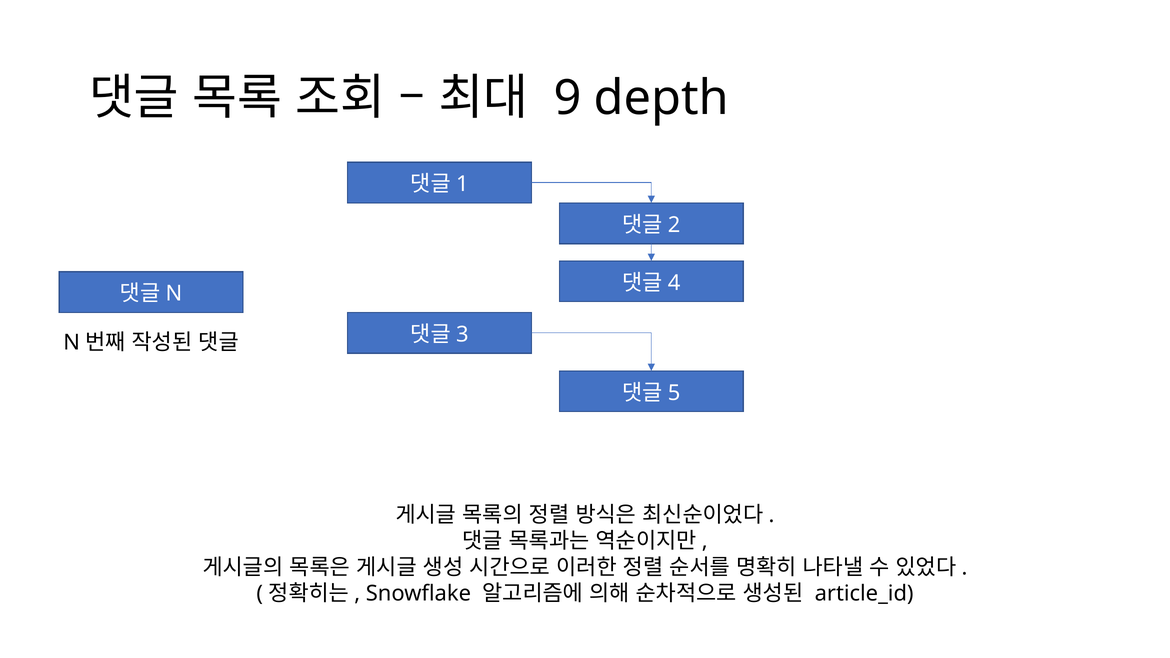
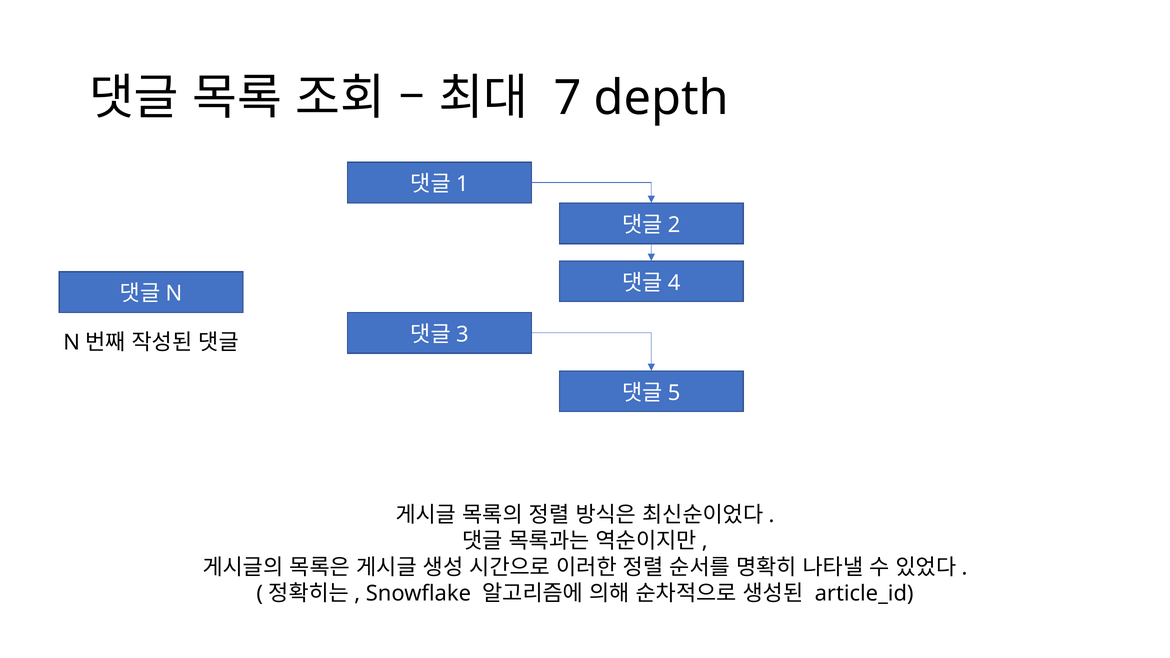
9: 9 -> 7
